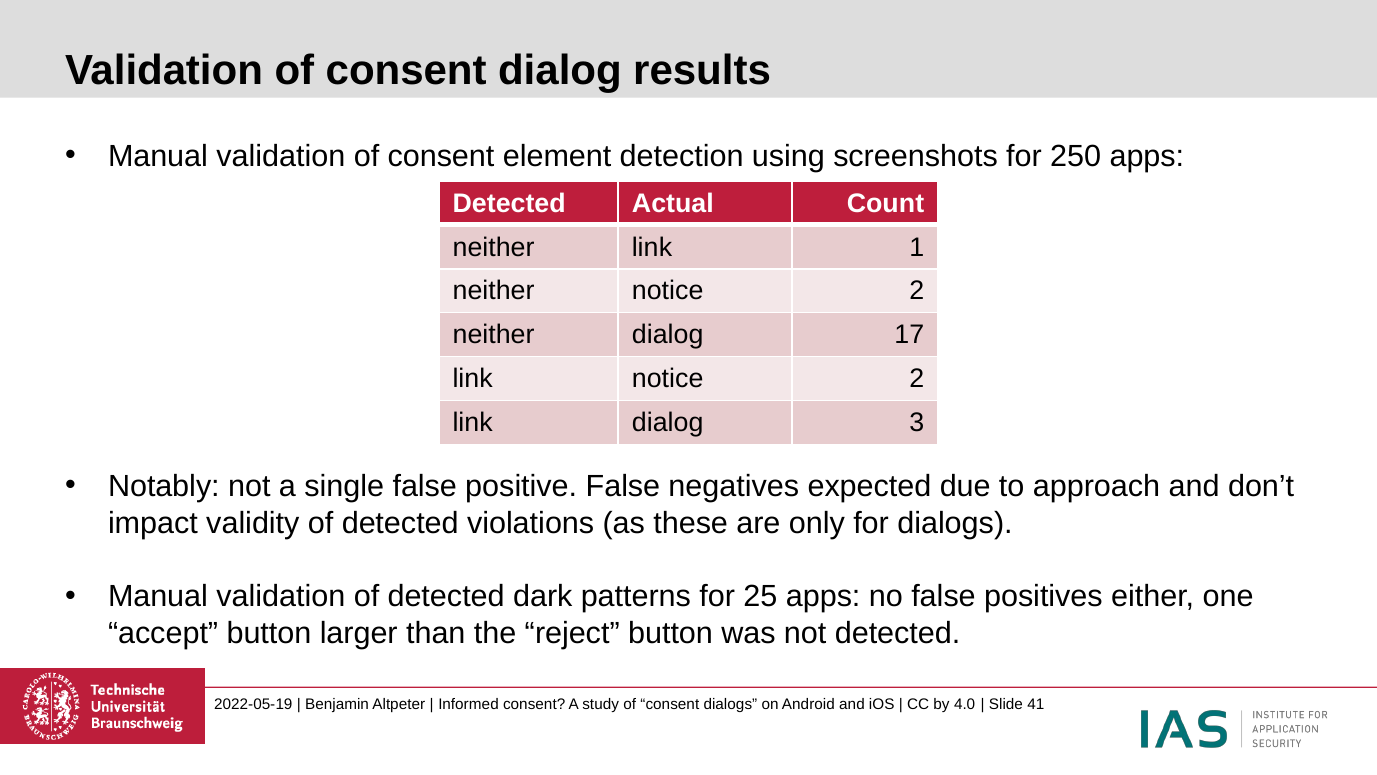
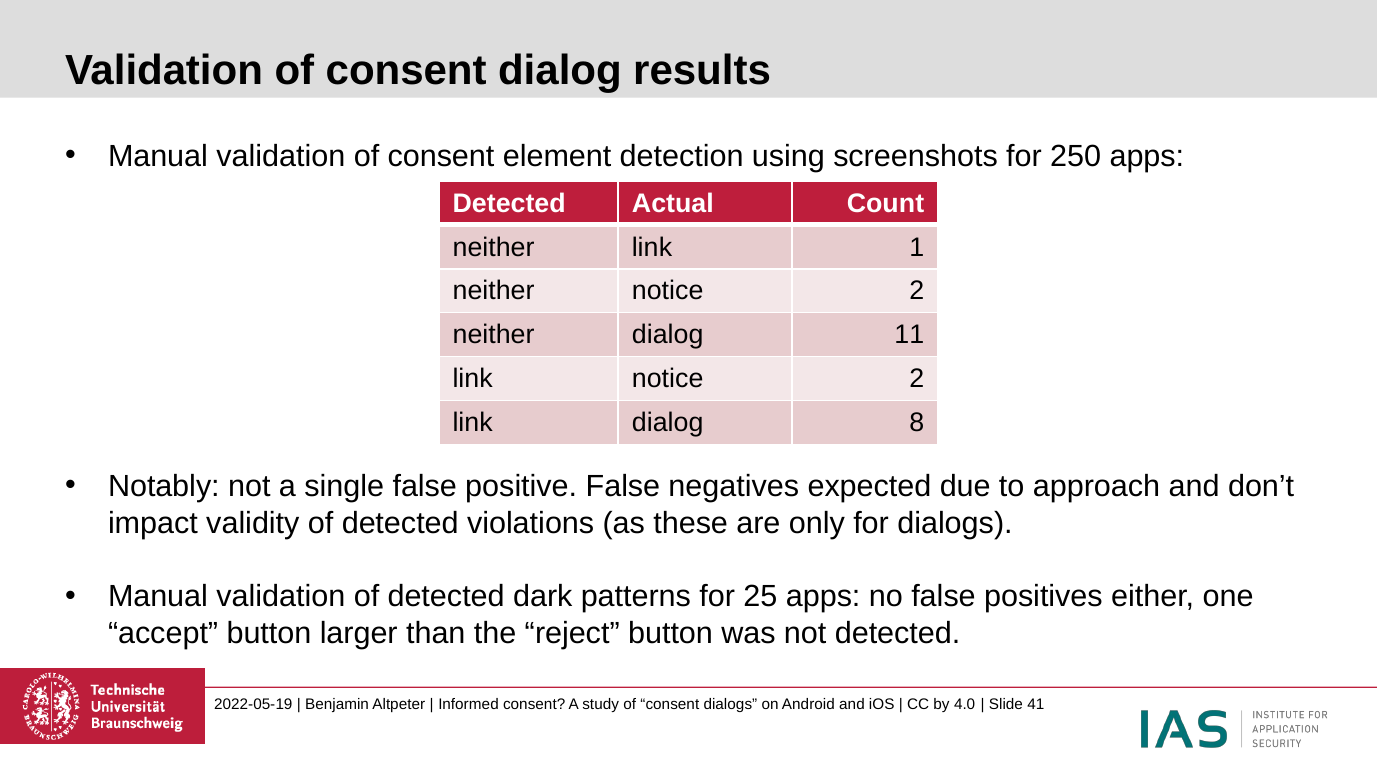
17: 17 -> 11
3: 3 -> 8
